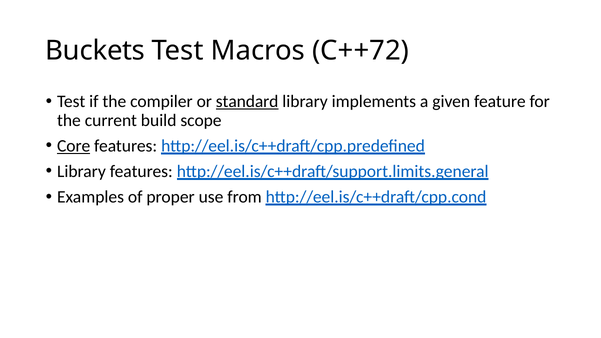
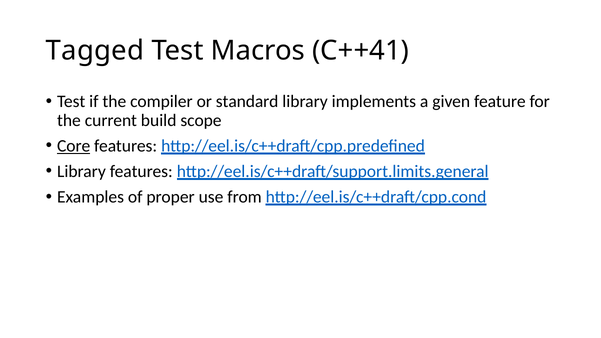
Buckets: Buckets -> Tagged
C++72: C++72 -> C++41
standard underline: present -> none
